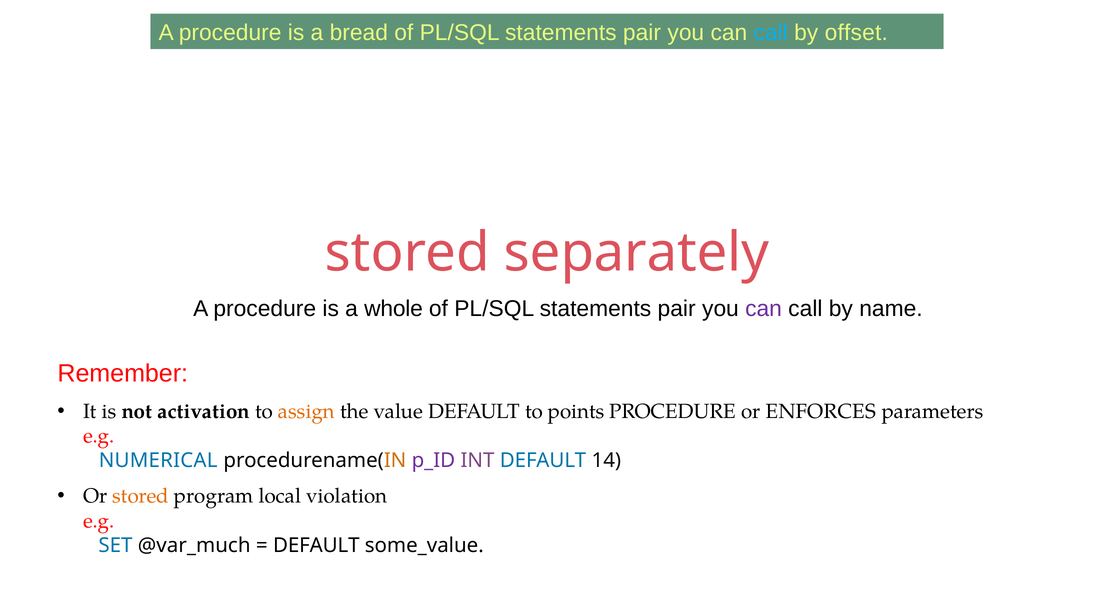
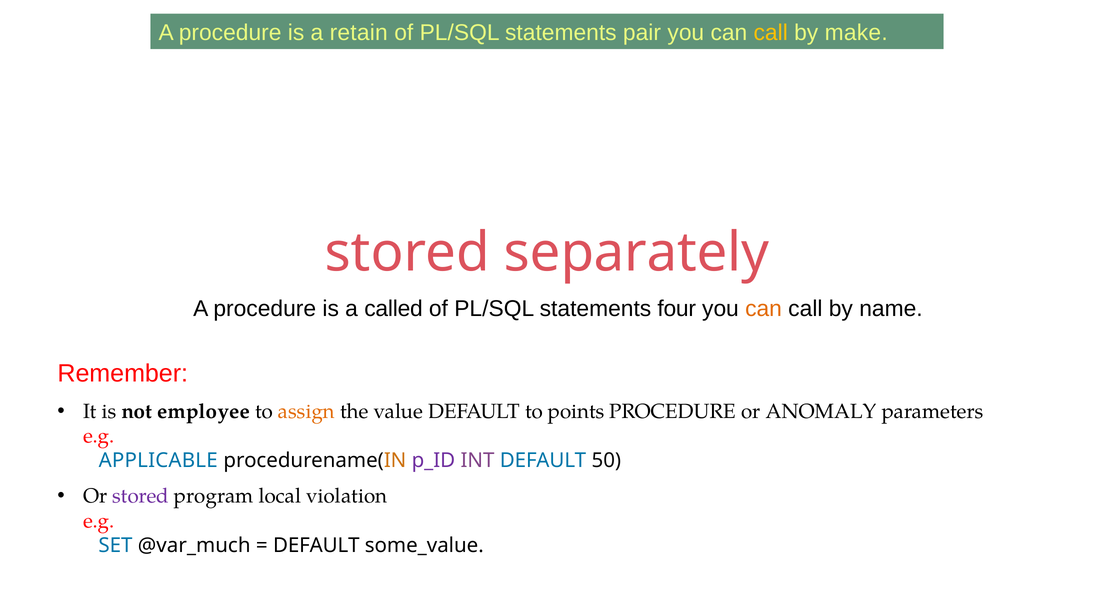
bread: bread -> retain
call at (771, 33) colour: light blue -> yellow
offset: offset -> make
whole: whole -> called
pair at (677, 309): pair -> four
can at (764, 309) colour: purple -> orange
activation: activation -> employee
ENFORCES: ENFORCES -> ANOMALY
NUMERICAL: NUMERICAL -> APPLICABLE
14: 14 -> 50
stored at (141, 496) colour: orange -> purple
